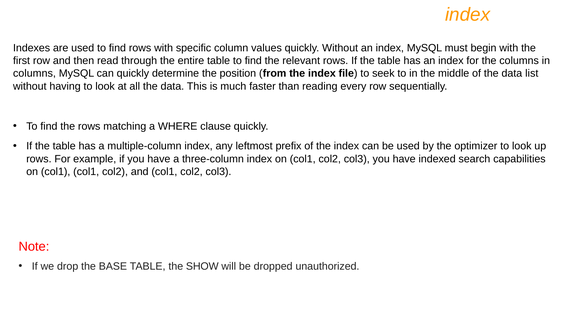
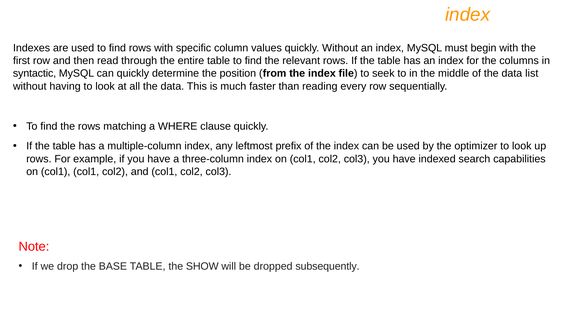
columns at (34, 73): columns -> syntactic
unauthorized: unauthorized -> subsequently
